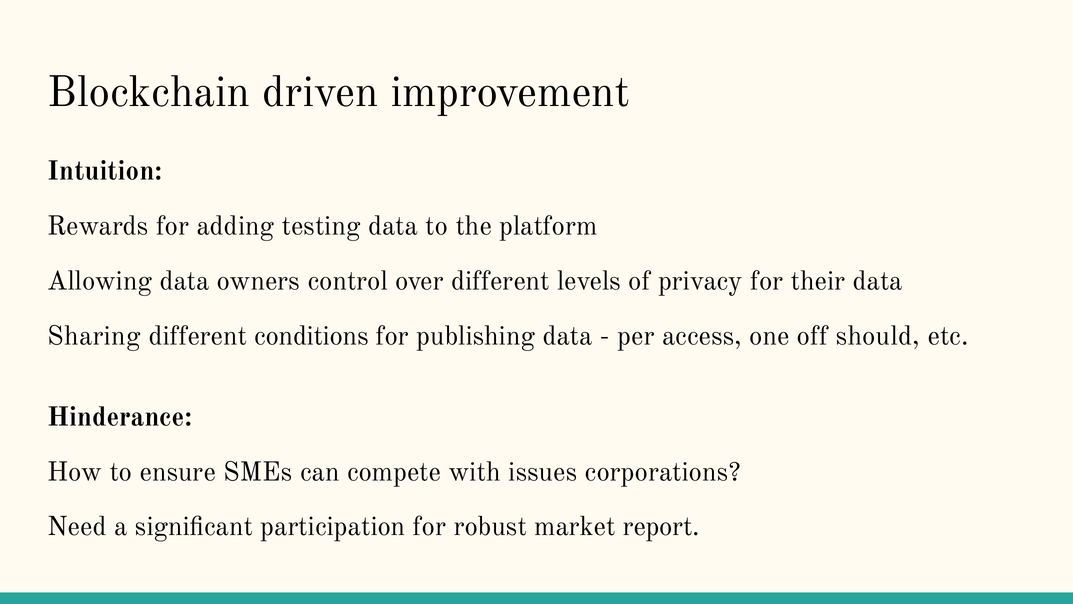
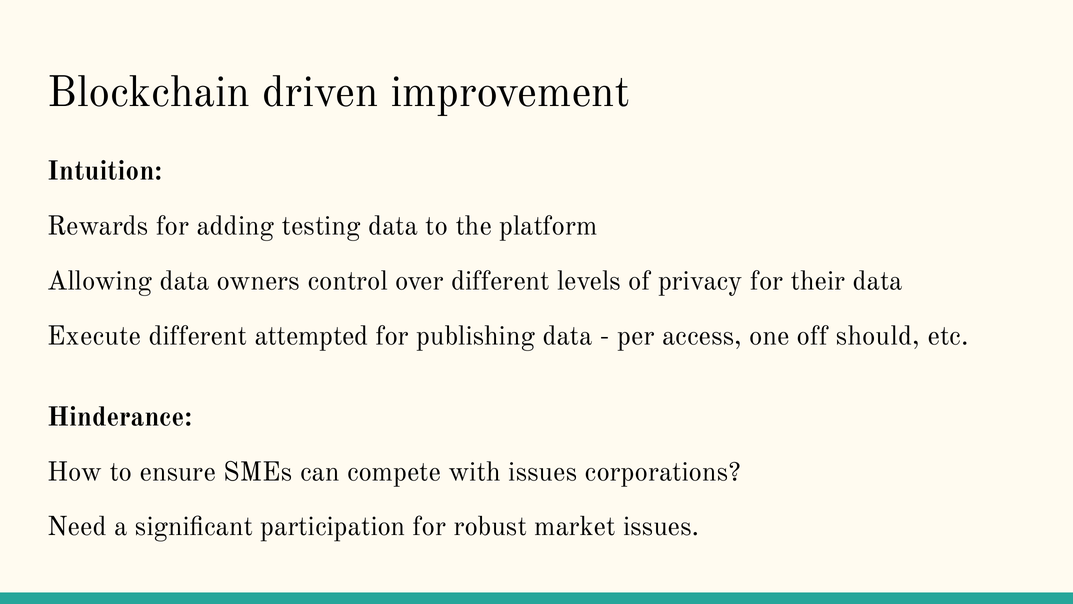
Sharing: Sharing -> Execute
conditions: conditions -> attempted
market report: report -> issues
